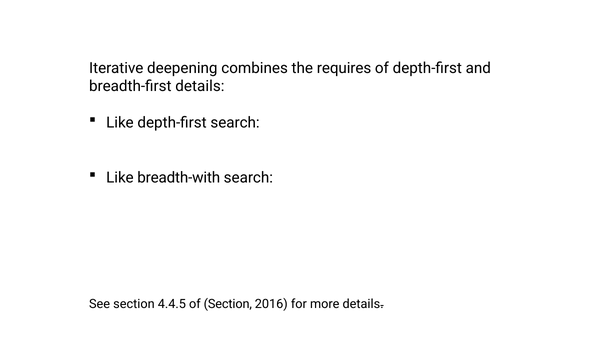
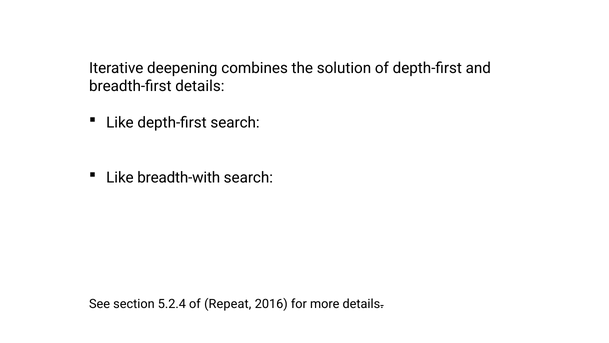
requires: requires -> solution
4.4.5: 4.4.5 -> 5.2.4
of Section: Section -> Repeat
